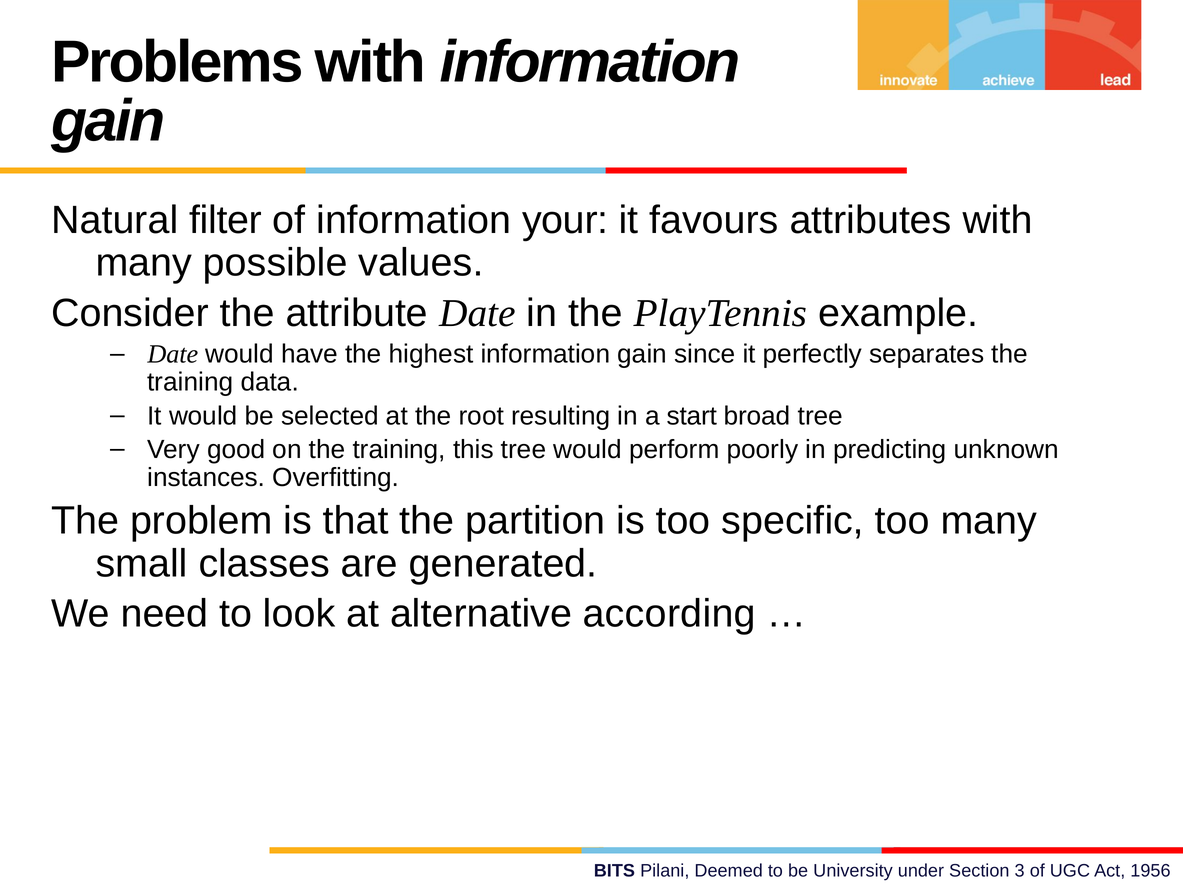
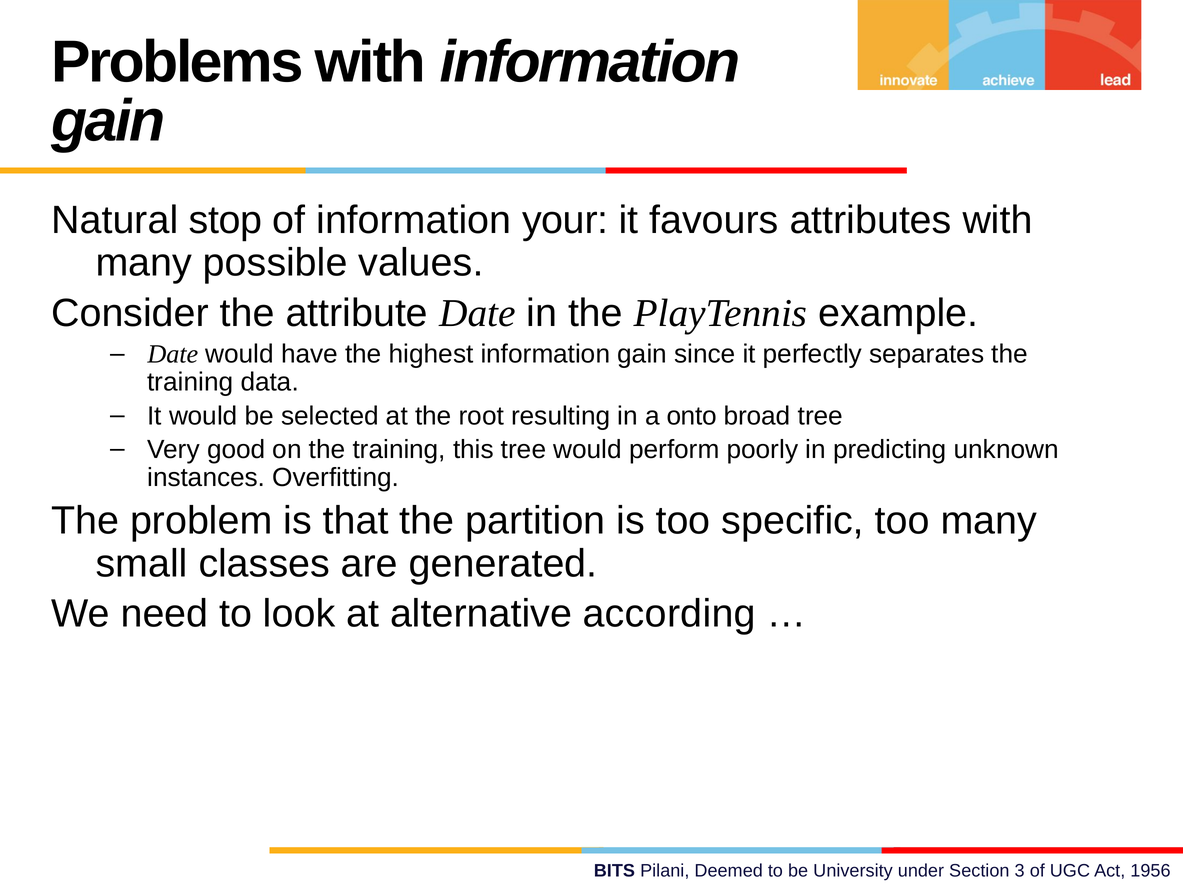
filter: filter -> stop
start: start -> onto
